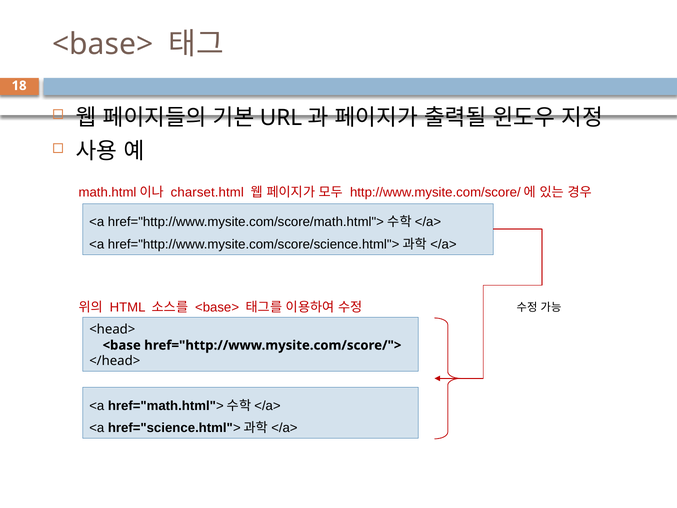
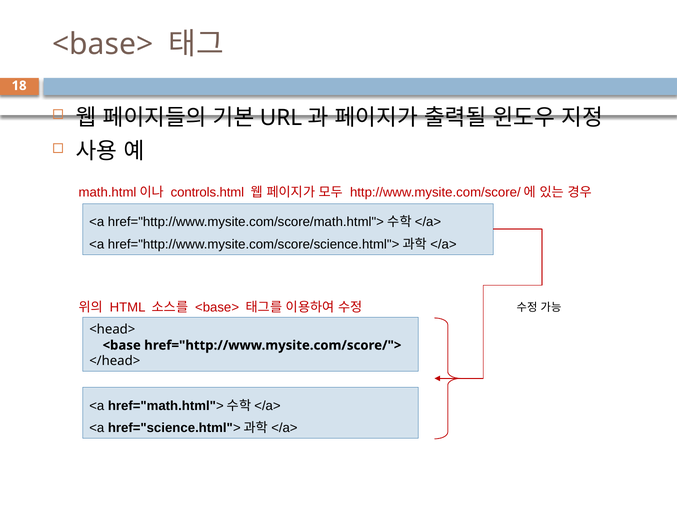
charset.html: charset.html -> controls.html
